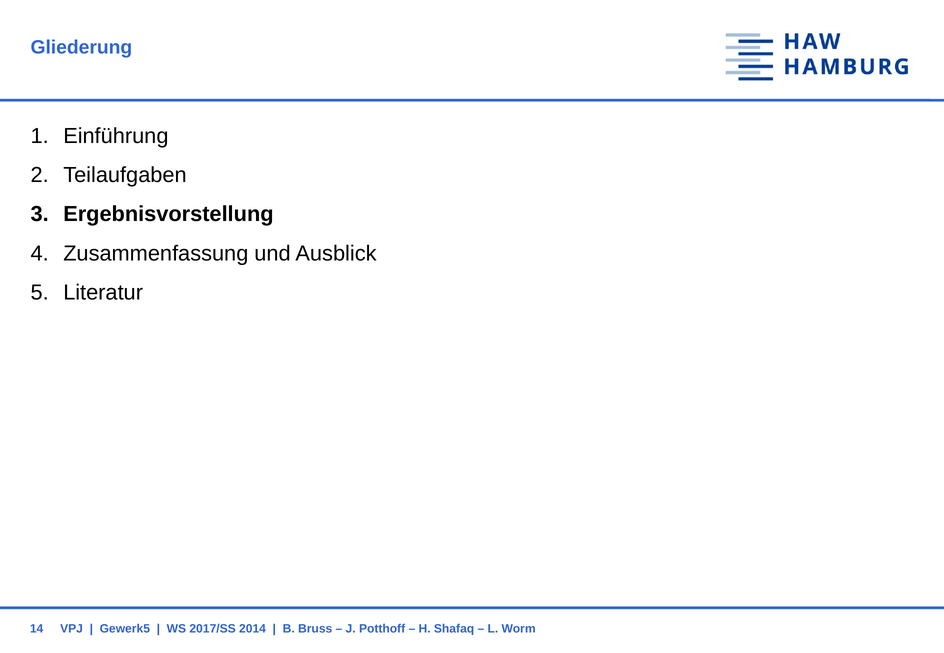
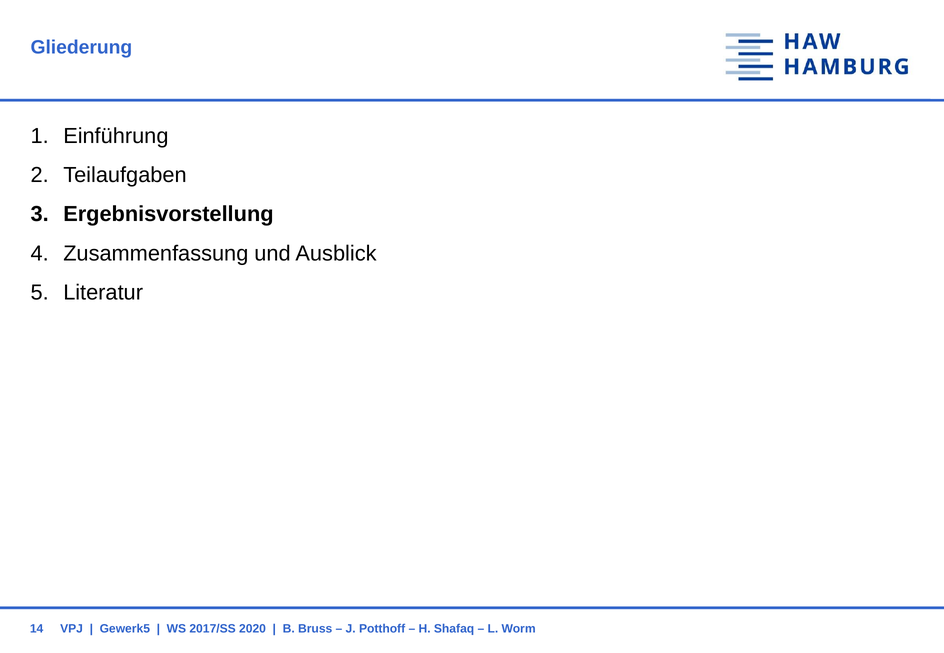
2014: 2014 -> 2020
